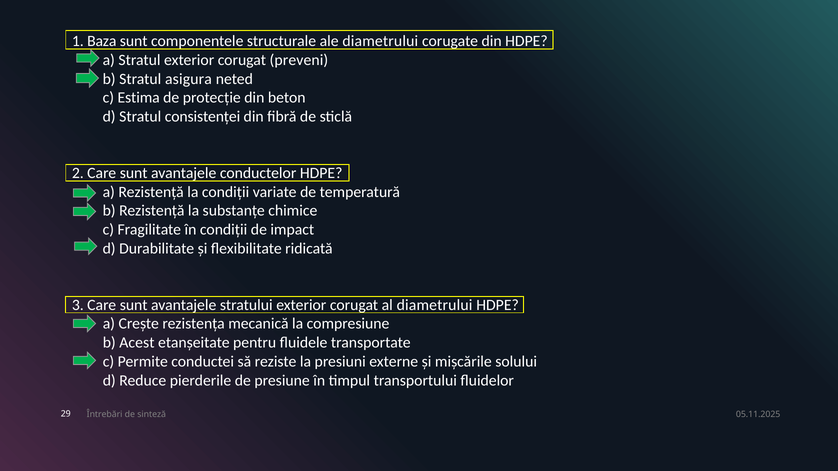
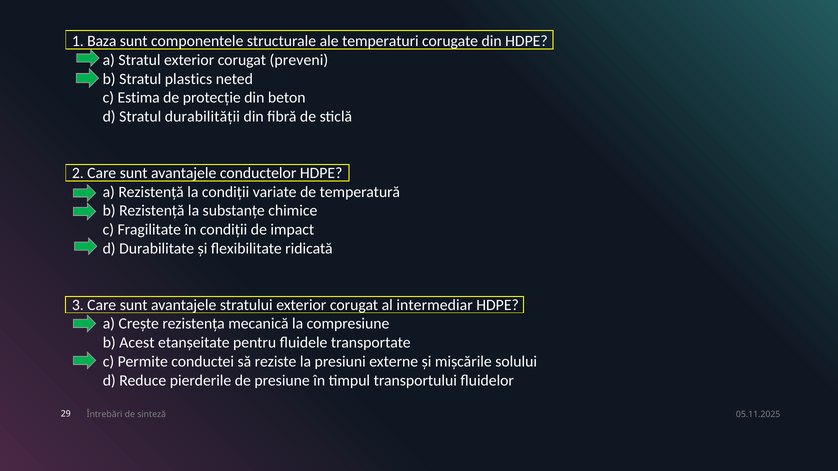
ale diametrului: diametrului -> temperaturi
asigura: asigura -> plastics
consistenței: consistenței -> durabilității
al diametrului: diametrului -> intermediar
